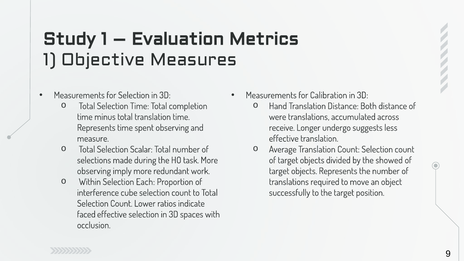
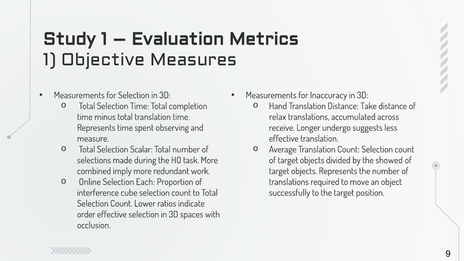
Calibration: Calibration -> Inaccuracy
Both: Both -> Take
were: were -> relax
observing at (94, 171): observing -> combined
Within: Within -> Online
faced: faced -> order
